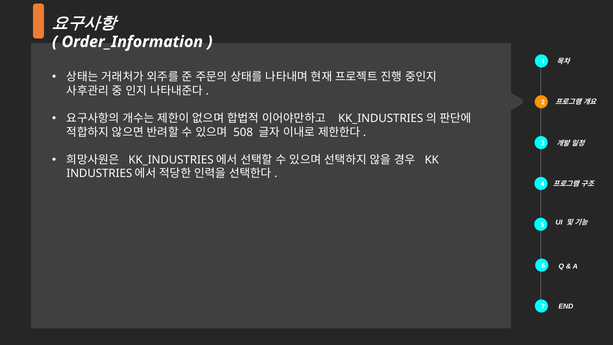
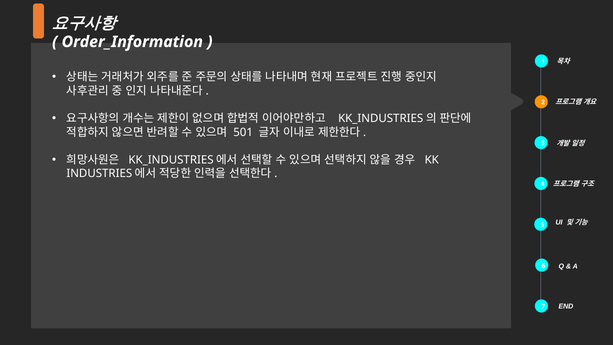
508: 508 -> 501
